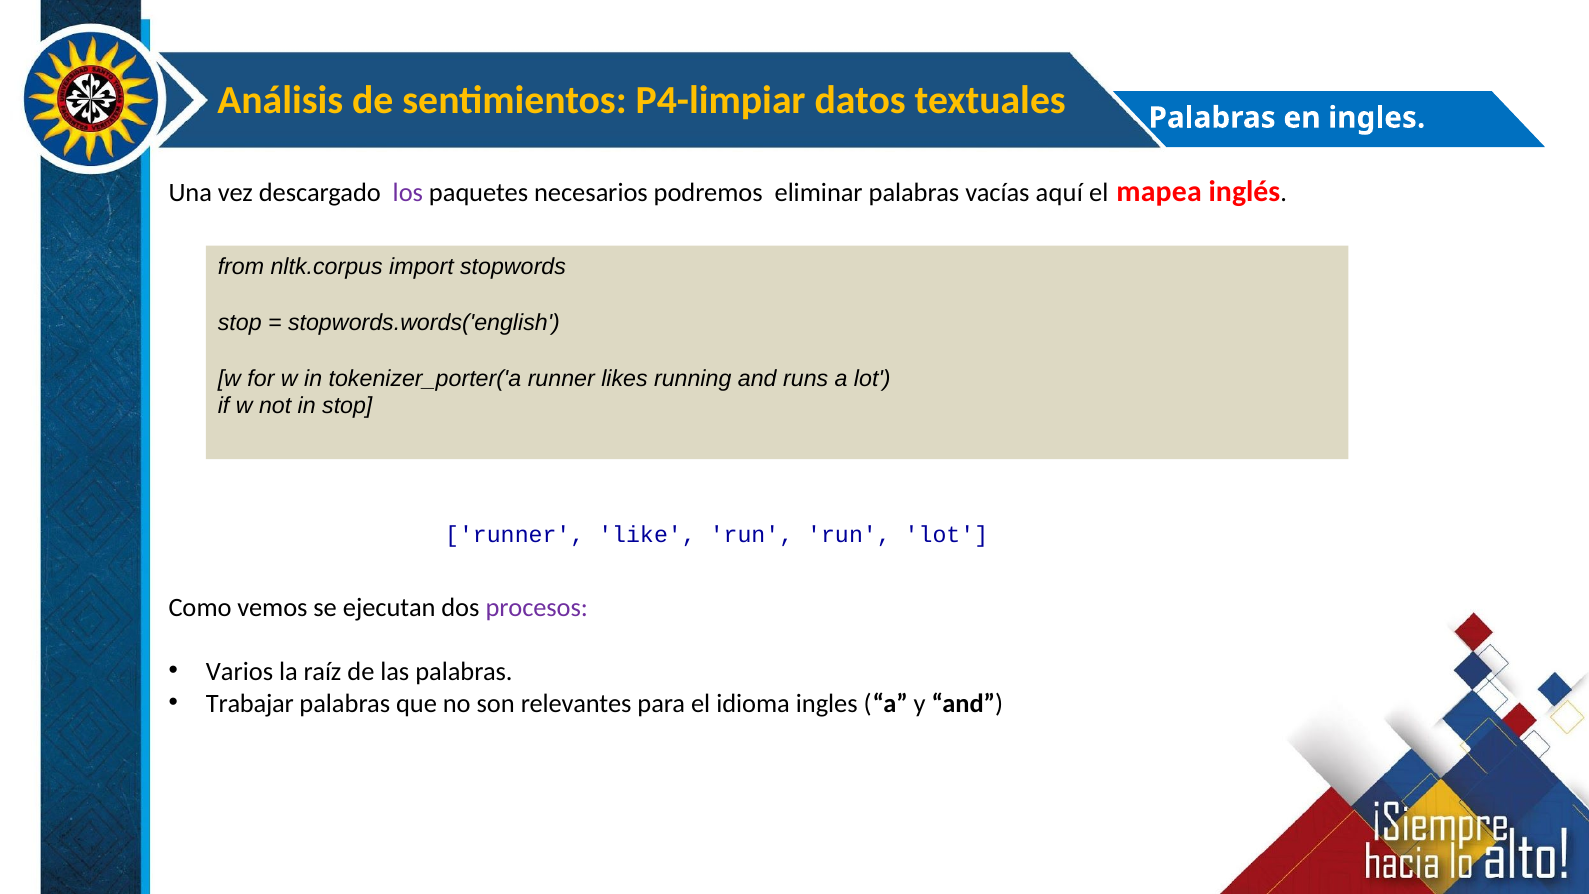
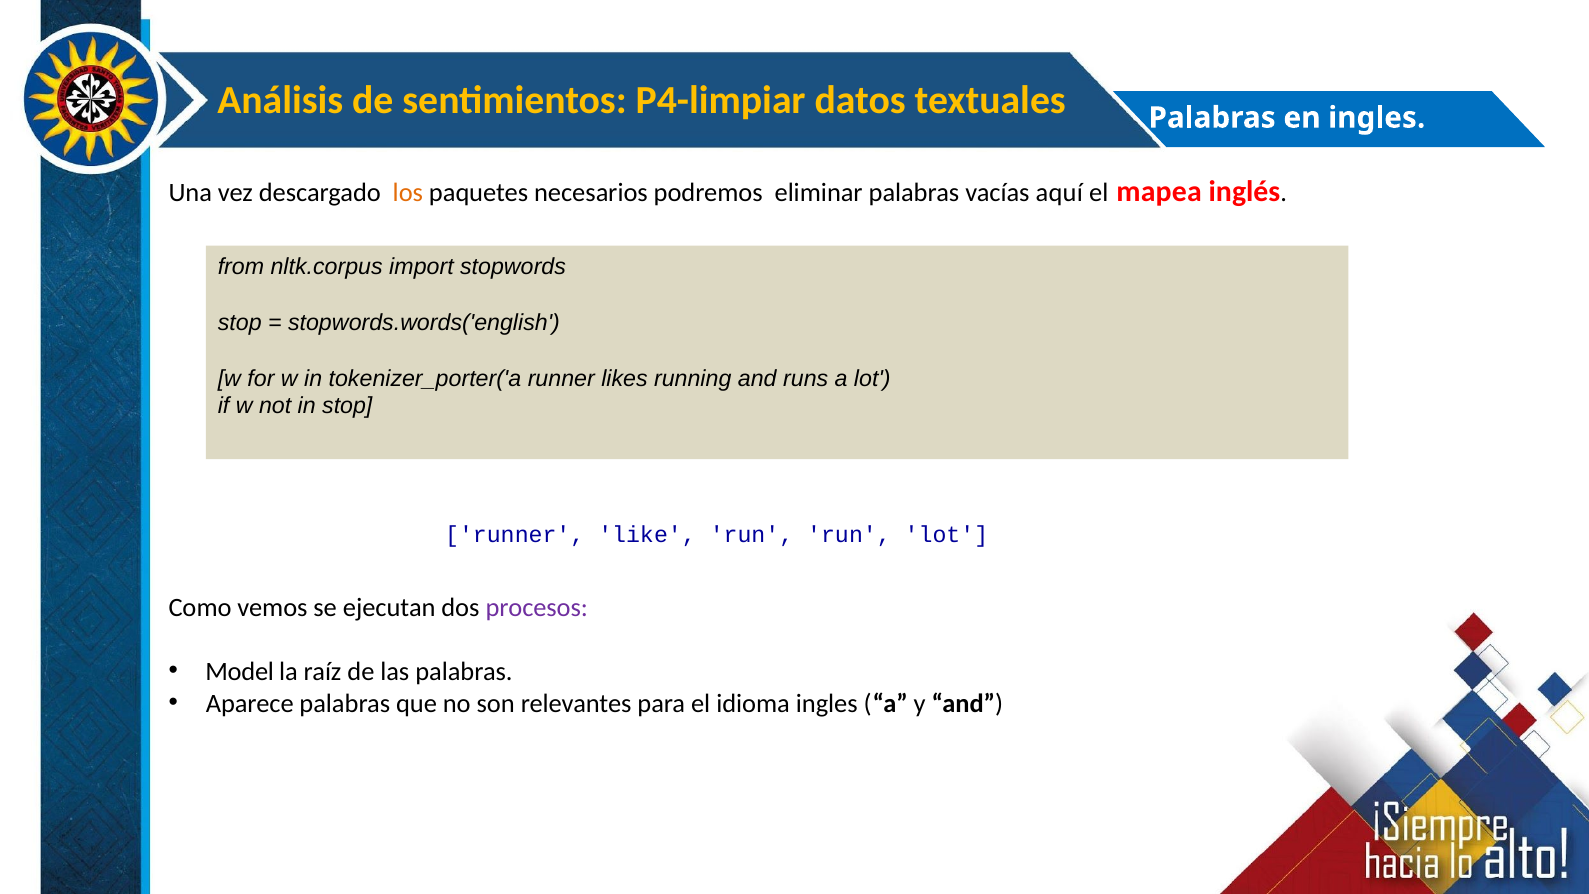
los colour: purple -> orange
Varios: Varios -> Model
Trabajar: Trabajar -> Aparece
